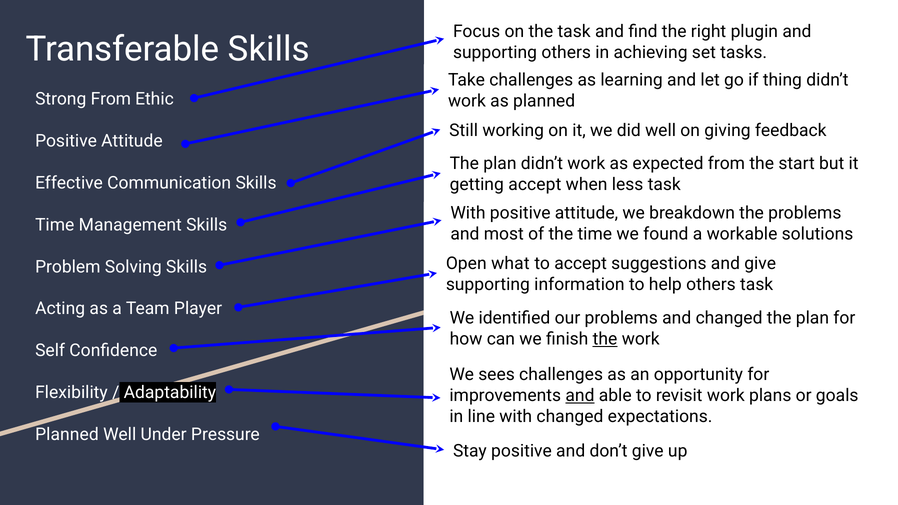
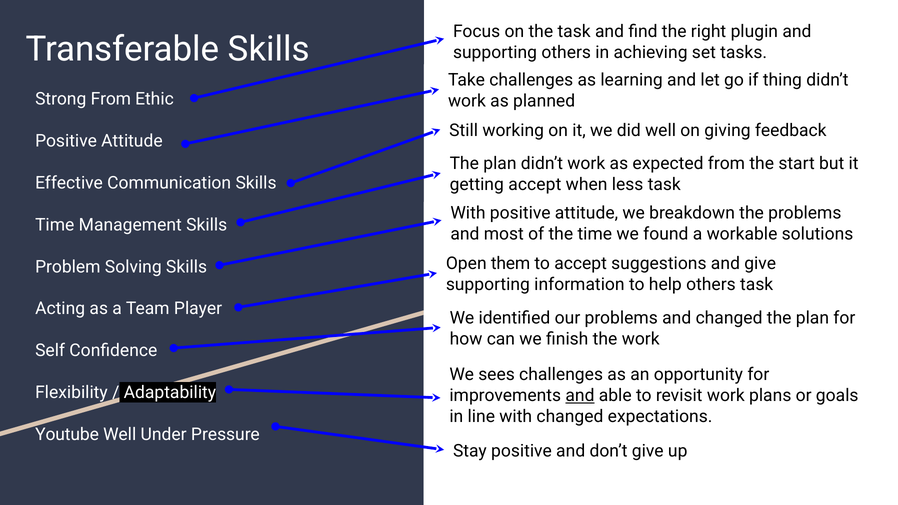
what: what -> them
the at (605, 339) underline: present -> none
Planned at (67, 435): Planned -> Youtube
